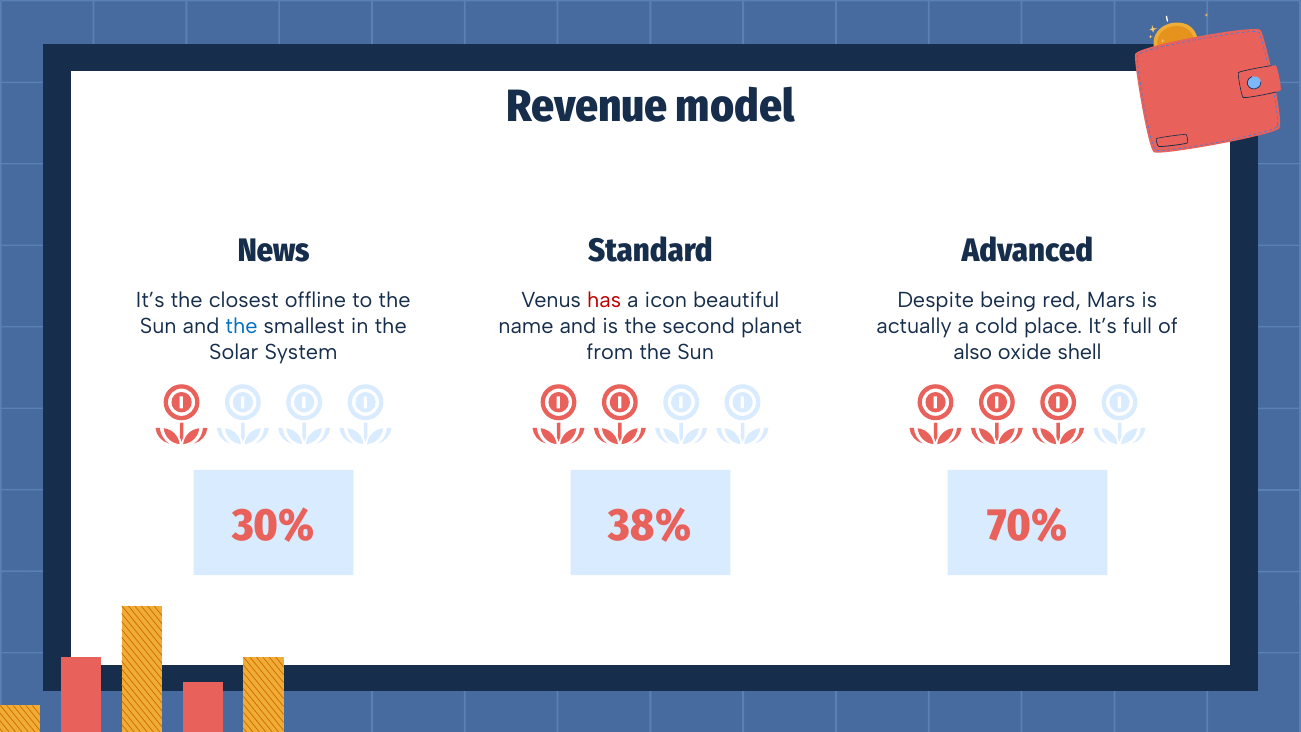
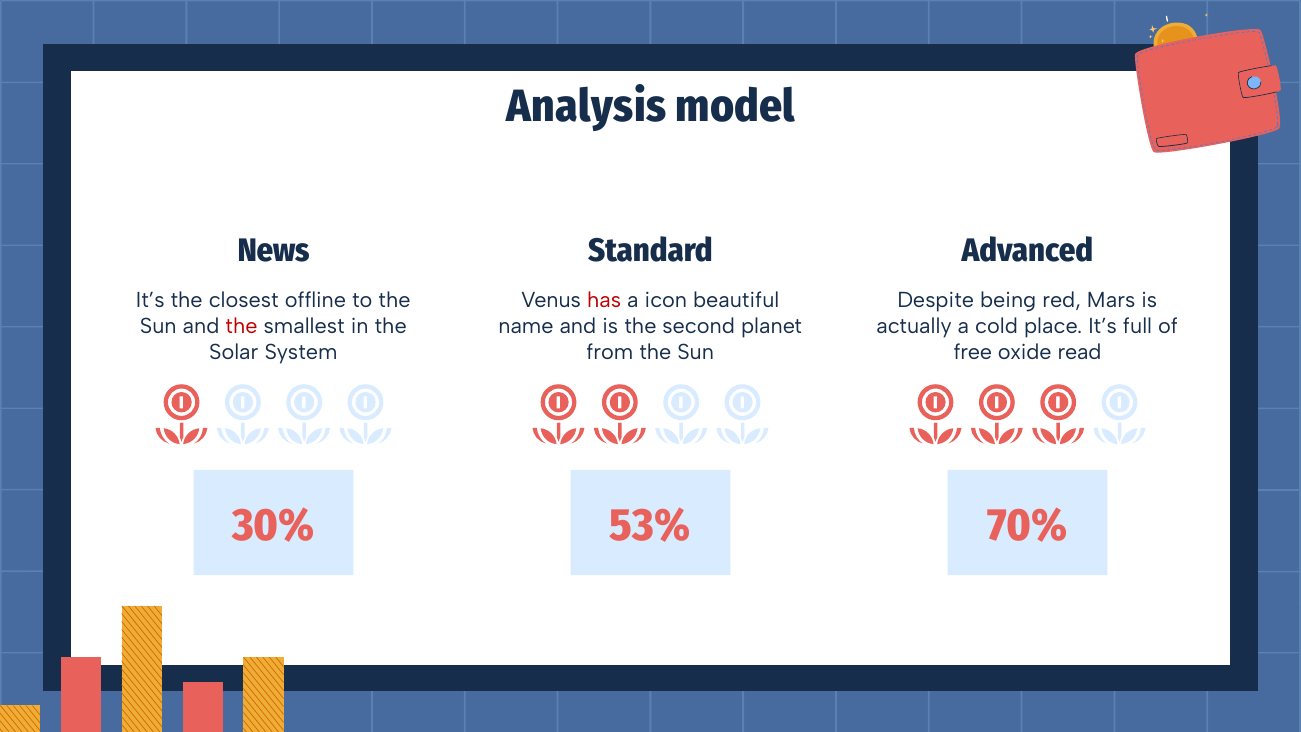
Revenue: Revenue -> Analysis
the at (242, 326) colour: blue -> red
also: also -> free
shell: shell -> read
38%: 38% -> 53%
